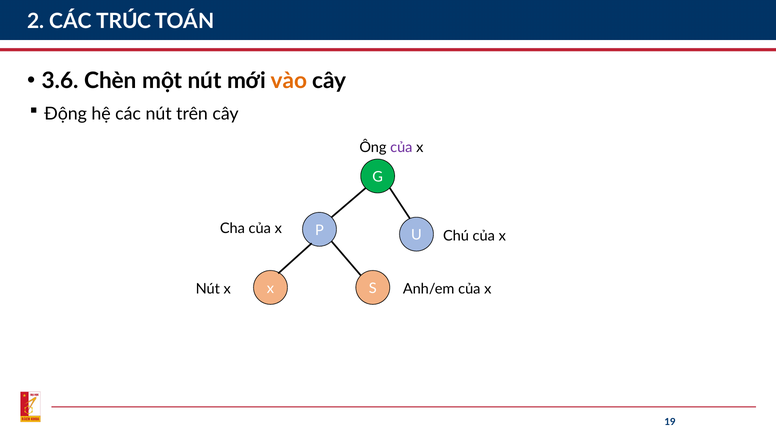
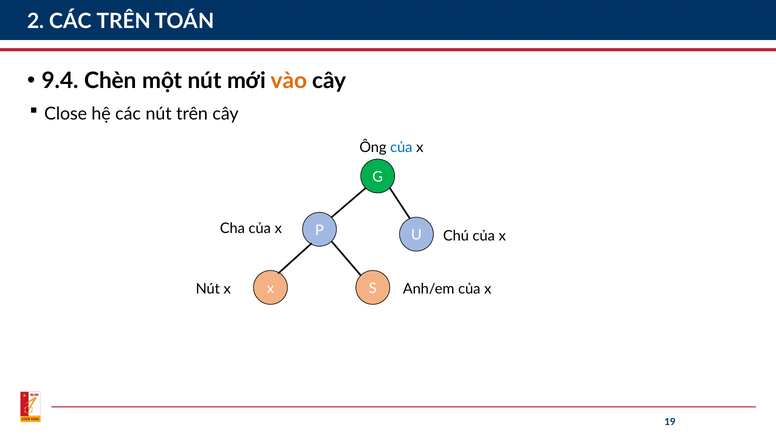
CÁC TRÚC: TRÚC -> TRÊN
3.6: 3.6 -> 9.4
Động: Động -> Close
của at (401, 148) colour: purple -> blue
